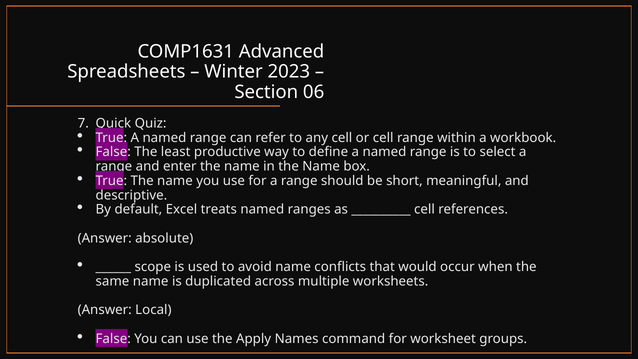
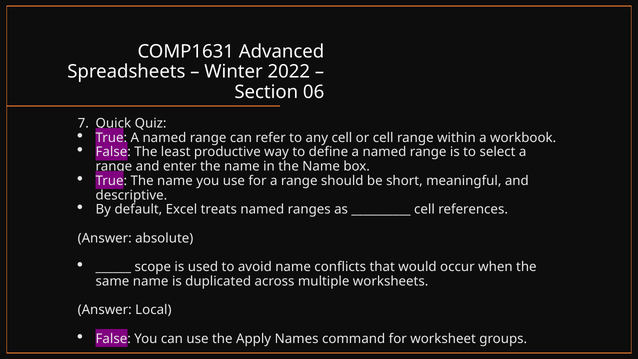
2023: 2023 -> 2022
